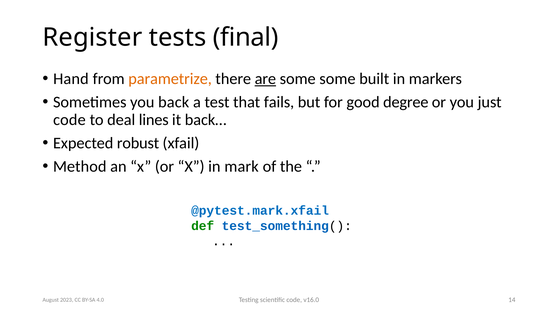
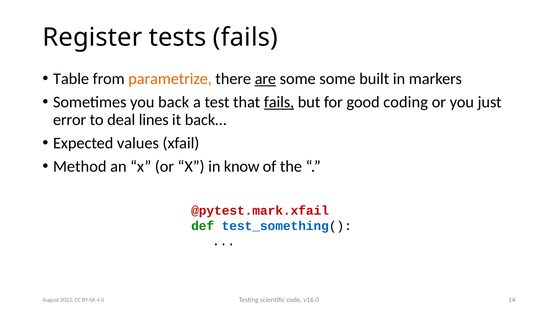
tests final: final -> fails
Hand: Hand -> Table
fails at (279, 102) underline: none -> present
degree: degree -> coding
code at (69, 120): code -> error
robust: robust -> values
mark: mark -> know
@pytest.mark.xfail colour: blue -> red
